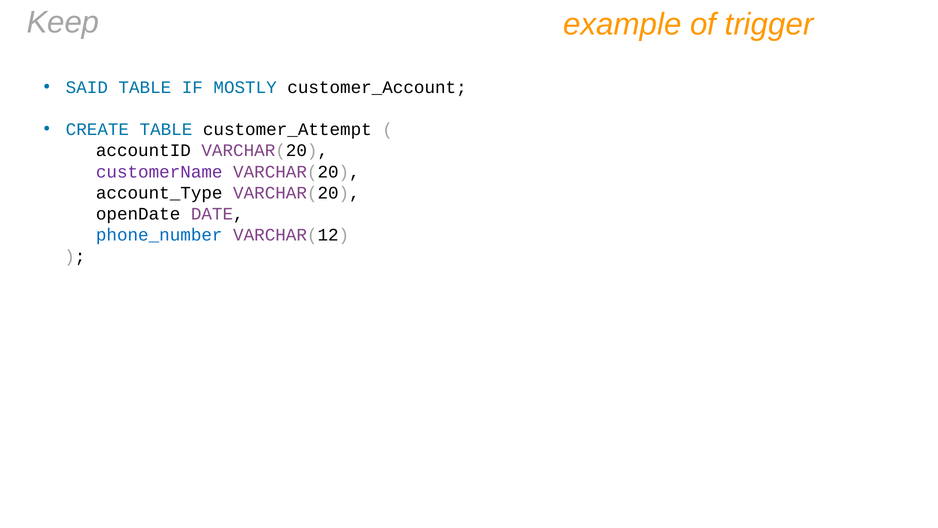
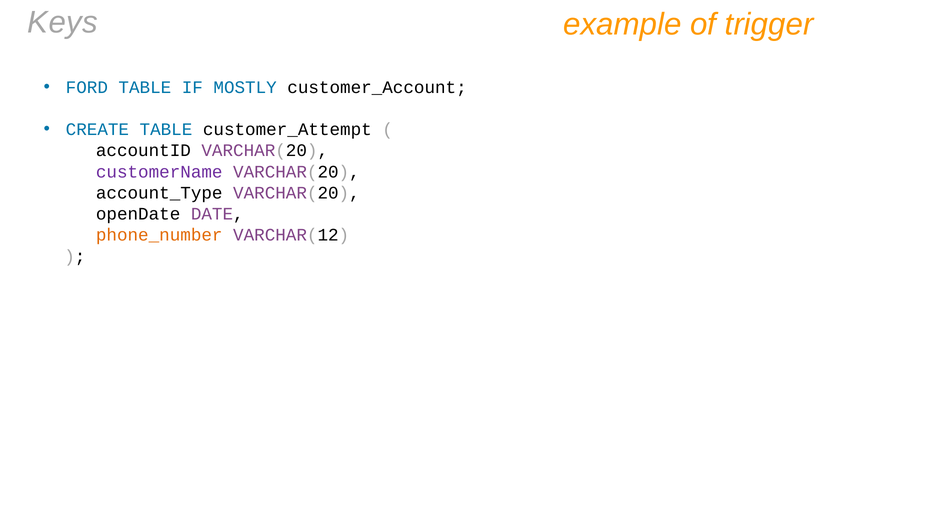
Keep: Keep -> Keys
SAID: SAID -> FORD
phone_number colour: blue -> orange
